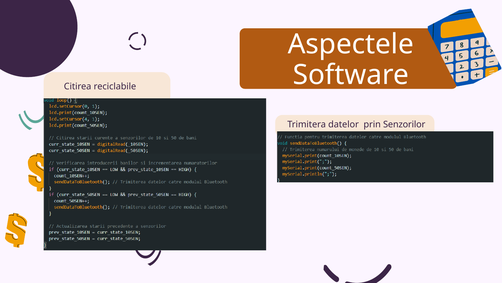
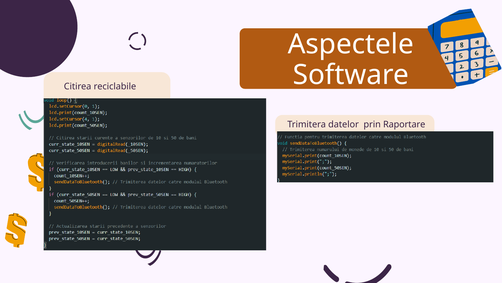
Senzorilor: Senzorilor -> Raportare
